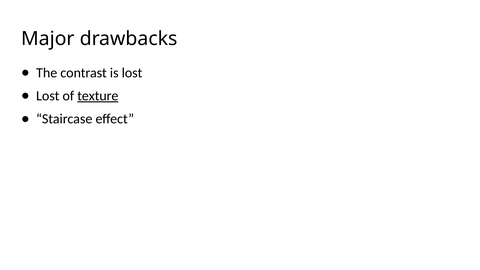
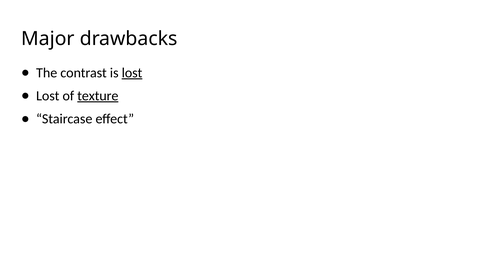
lost at (132, 73) underline: none -> present
